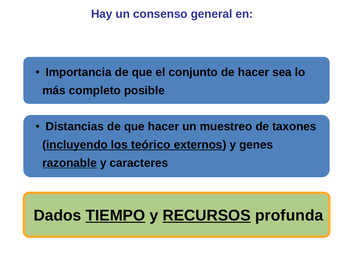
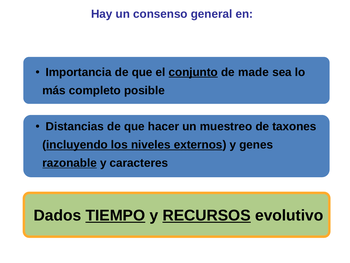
conjunto underline: none -> present
de hacer: hacer -> made
teórico: teórico -> niveles
profunda: profunda -> evolutivo
